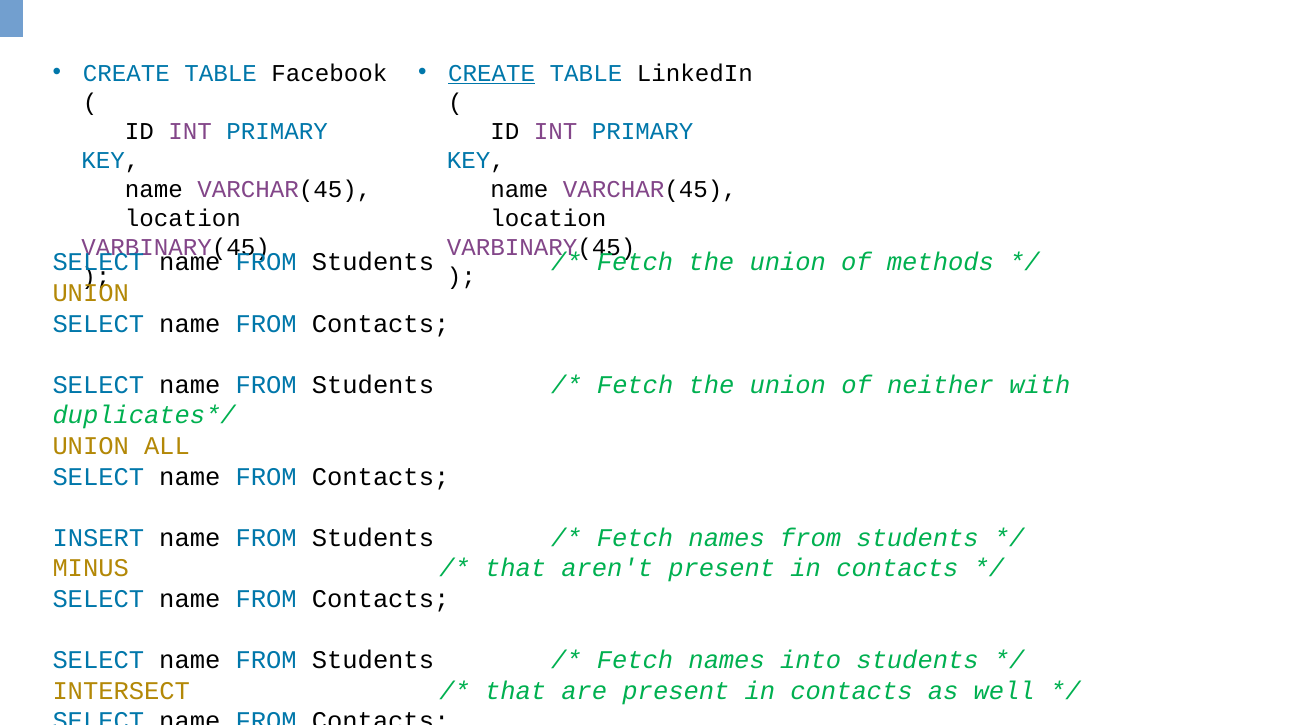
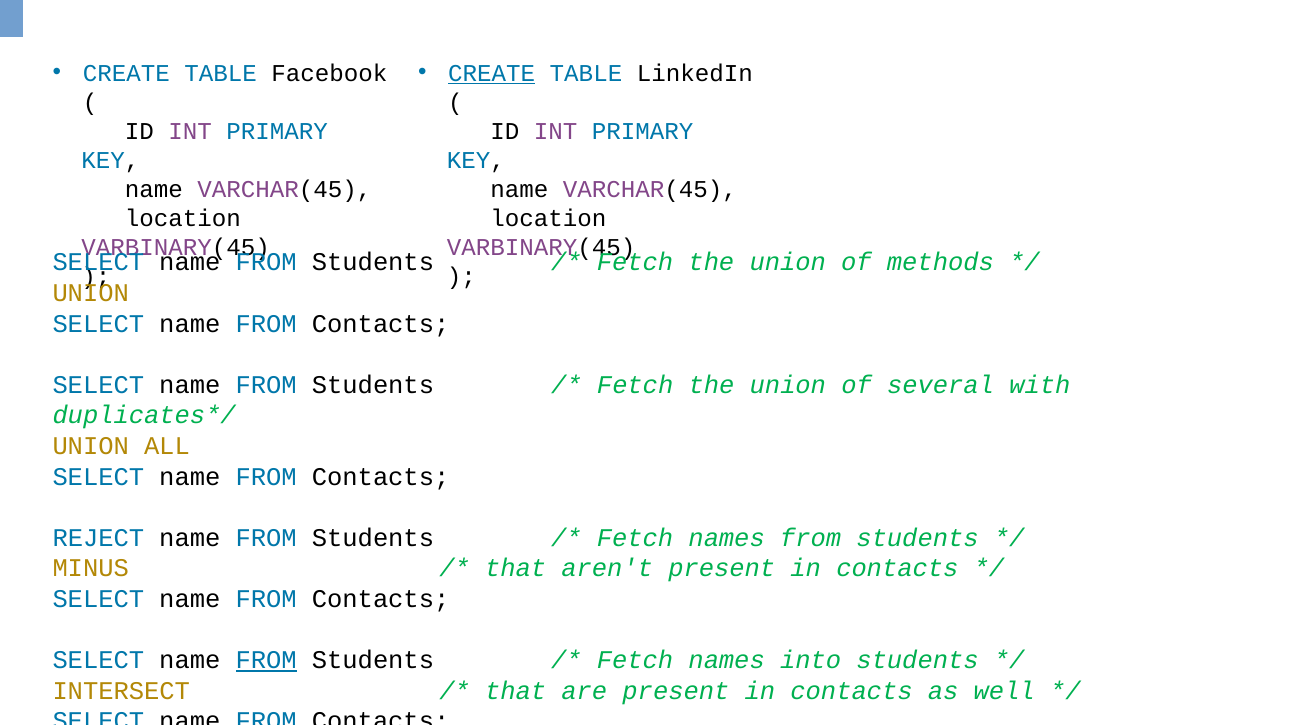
neither: neither -> several
INSERT: INSERT -> REJECT
FROM at (266, 660) underline: none -> present
